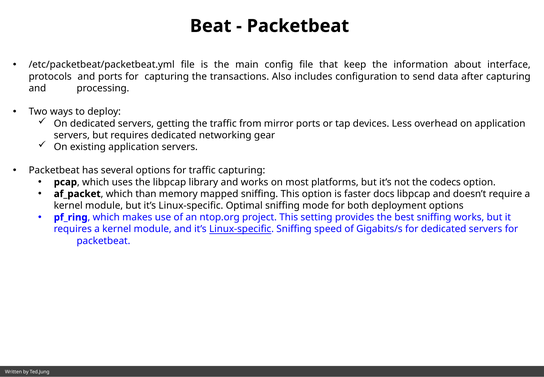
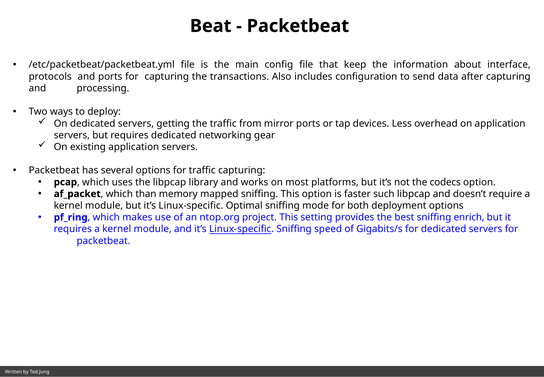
docs: docs -> such
sniffing works: works -> enrich
